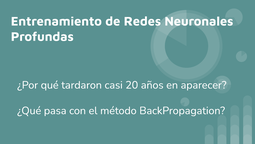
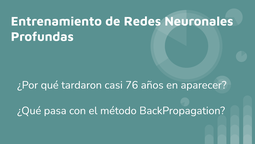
20: 20 -> 76
